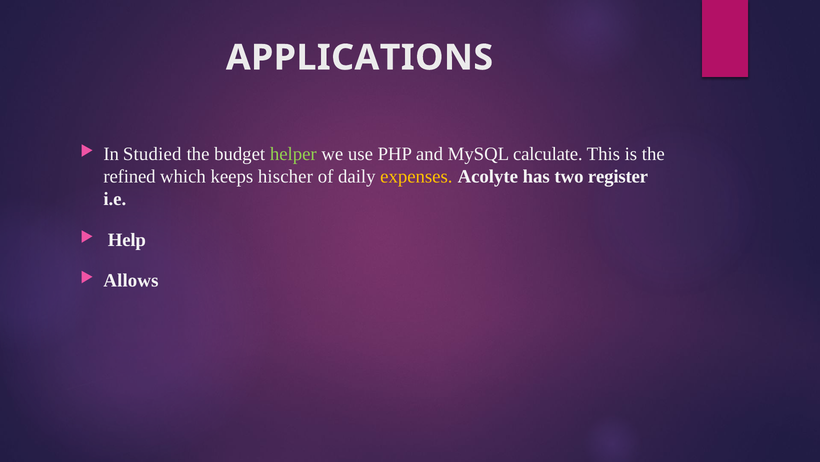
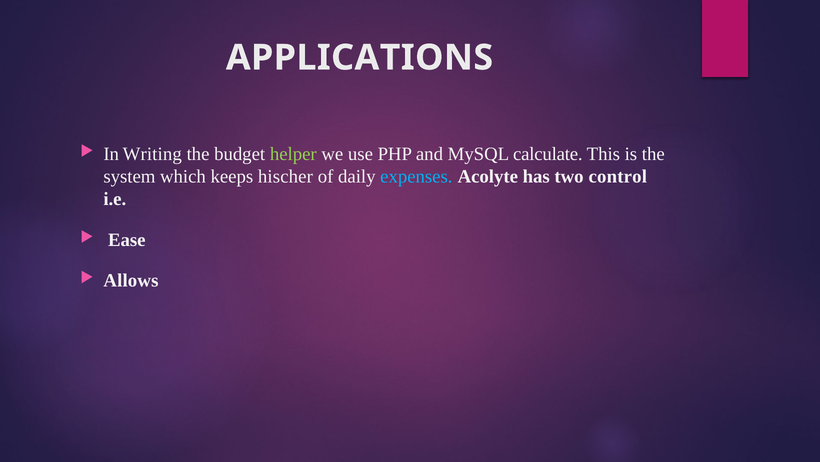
Studied: Studied -> Writing
refined: refined -> system
expenses colour: yellow -> light blue
register: register -> control
Help: Help -> Ease
